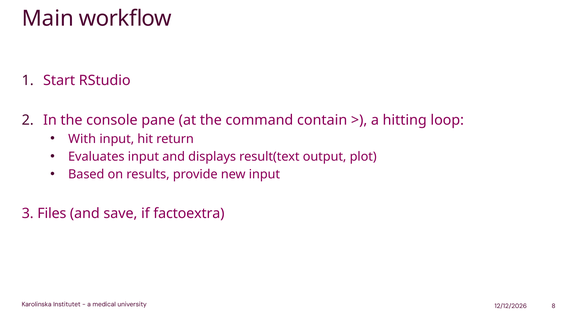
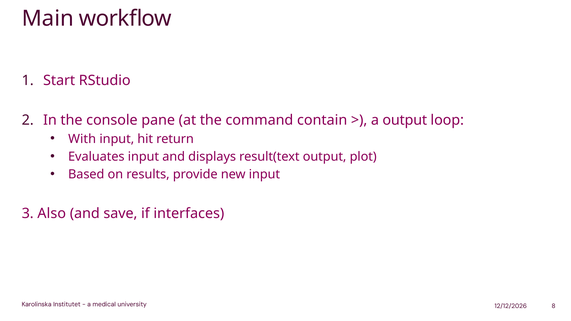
a hitting: hitting -> output
Files: Files -> Also
factoextra: factoextra -> interfaces
